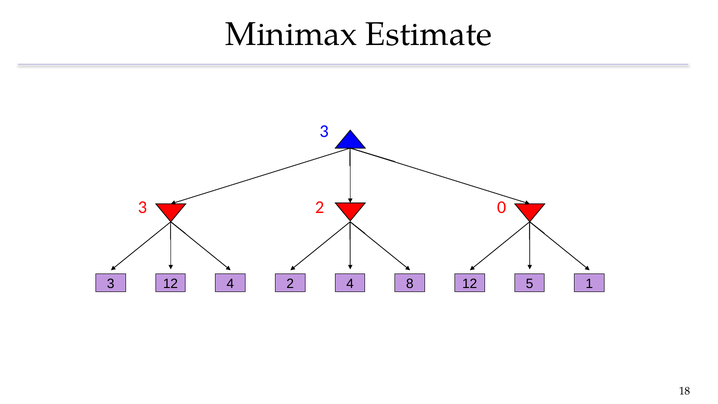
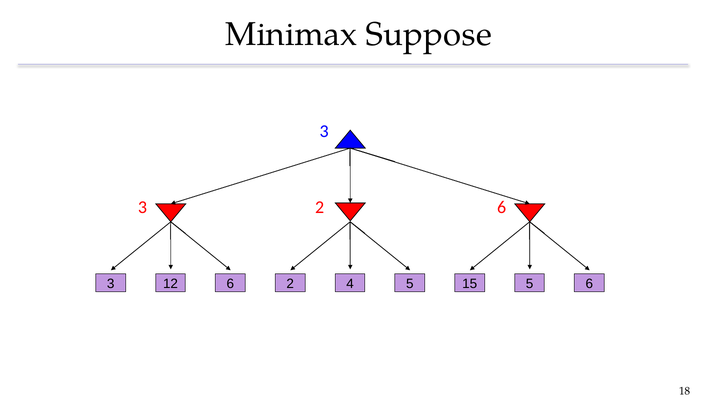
Estimate: Estimate -> Suppose
2 0: 0 -> 6
4 at (230, 284): 4 -> 6
4 8: 8 -> 5
2 12: 12 -> 15
5 1: 1 -> 6
